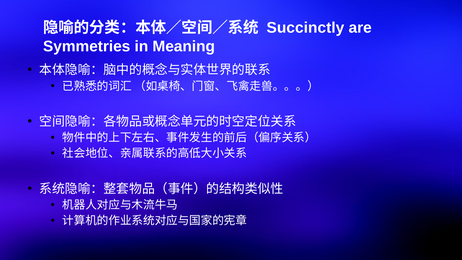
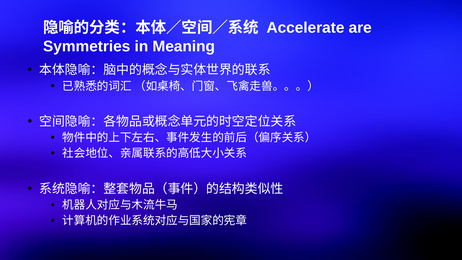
Succinctly: Succinctly -> Accelerate
